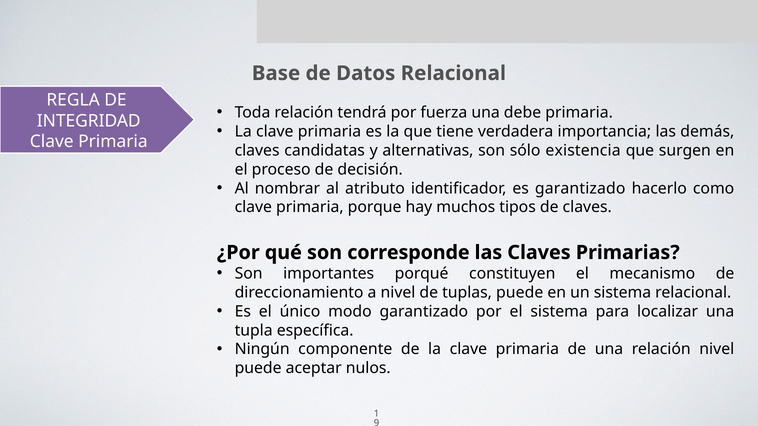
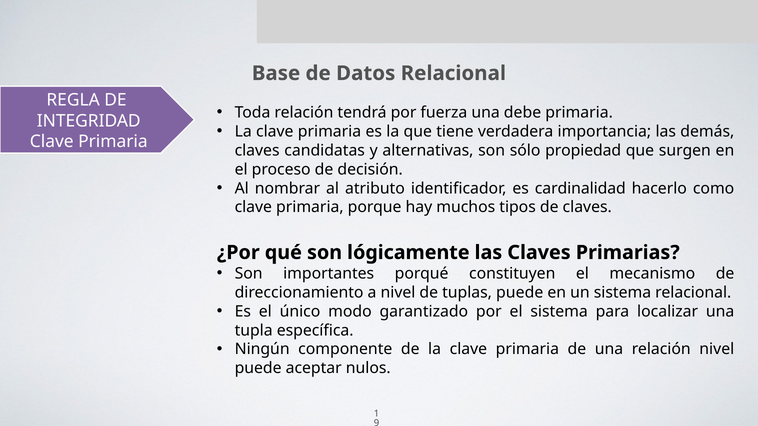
existencia: existencia -> propiedad
es garantizado: garantizado -> cardinalidad
corresponde: corresponde -> lógicamente
